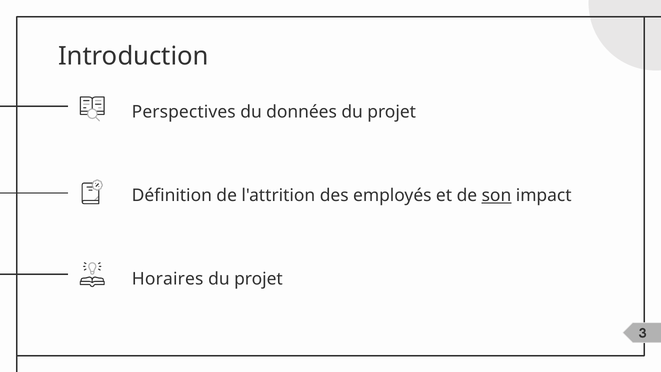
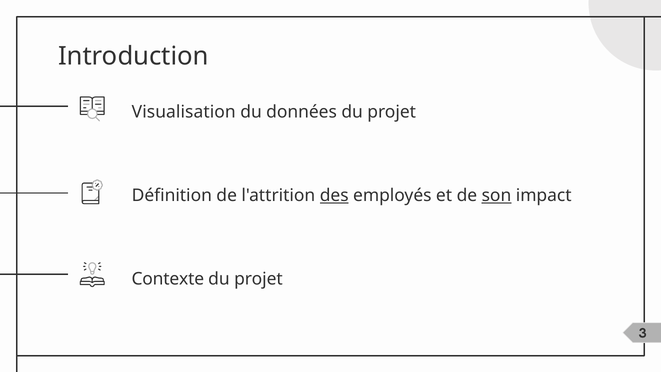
Perspectives: Perspectives -> Visualisation
des underline: none -> present
Horaires: Horaires -> Contexte
